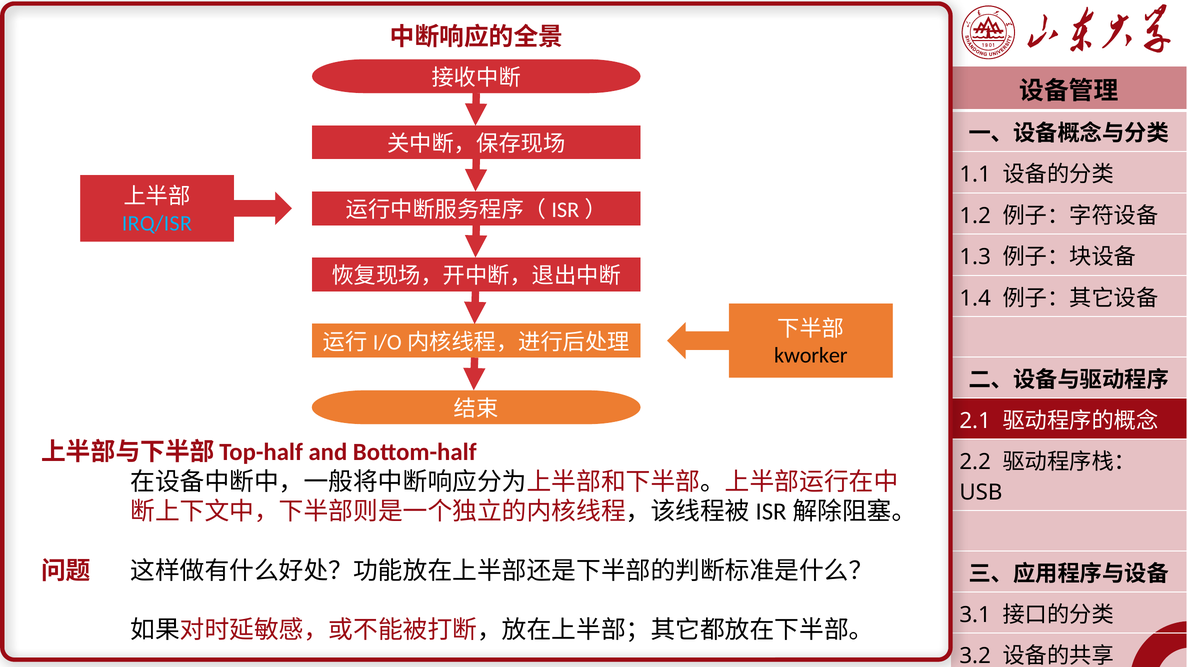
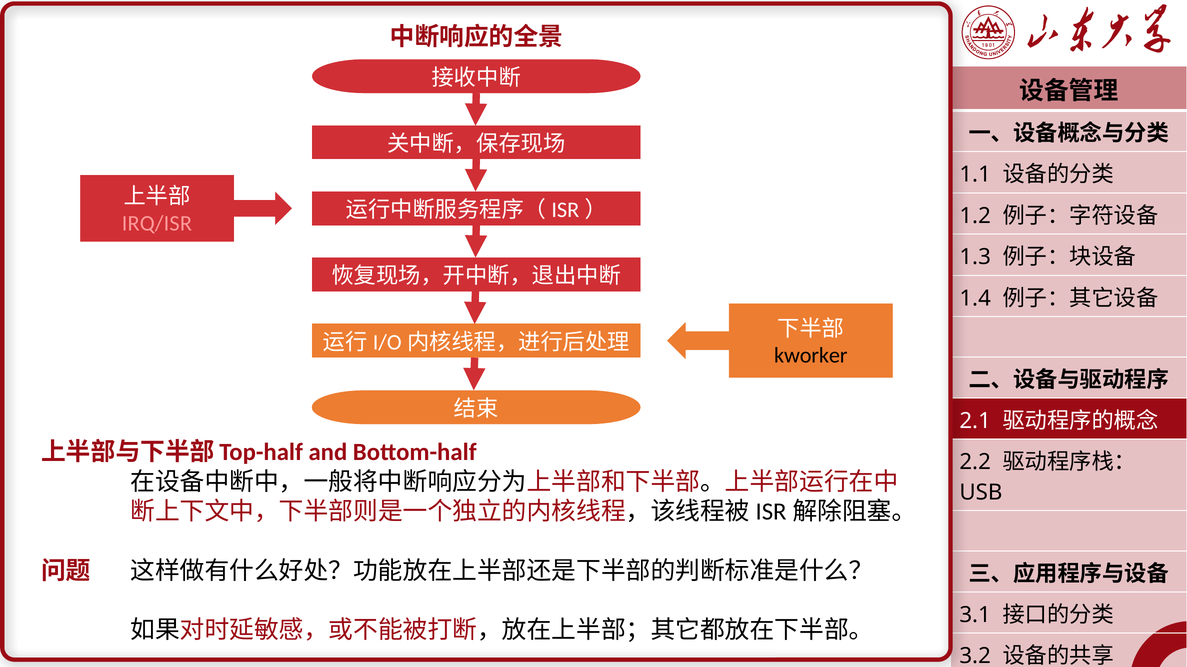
IRQ/ISR colour: light blue -> pink
